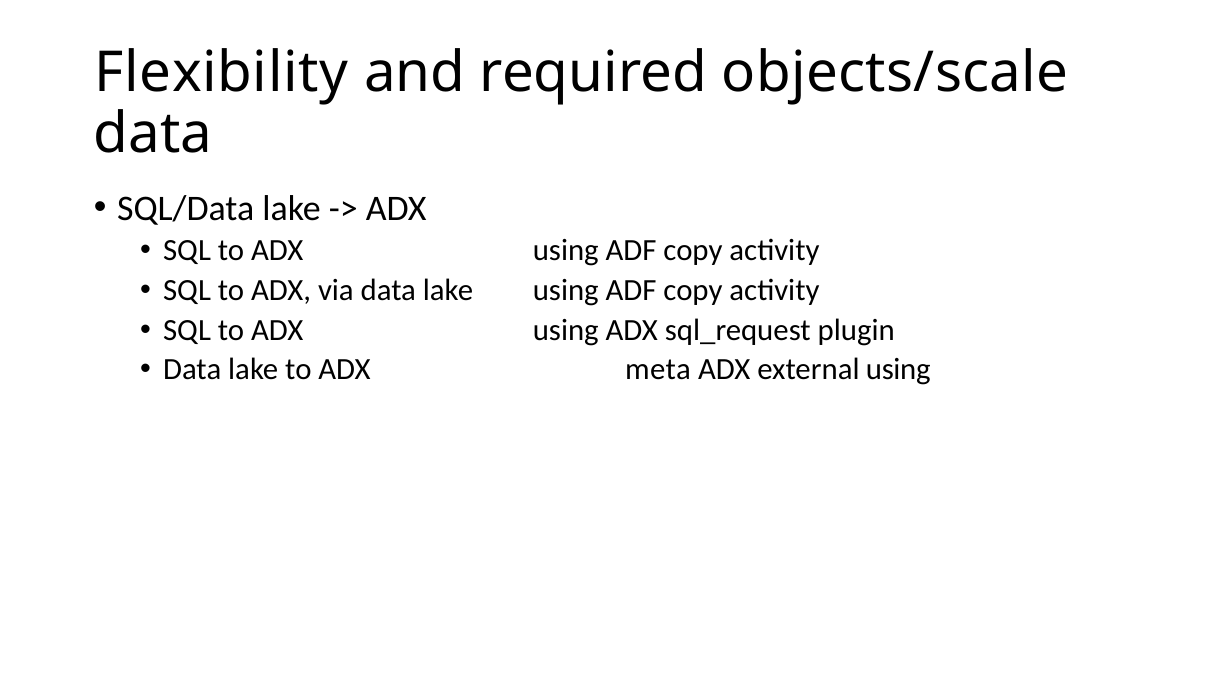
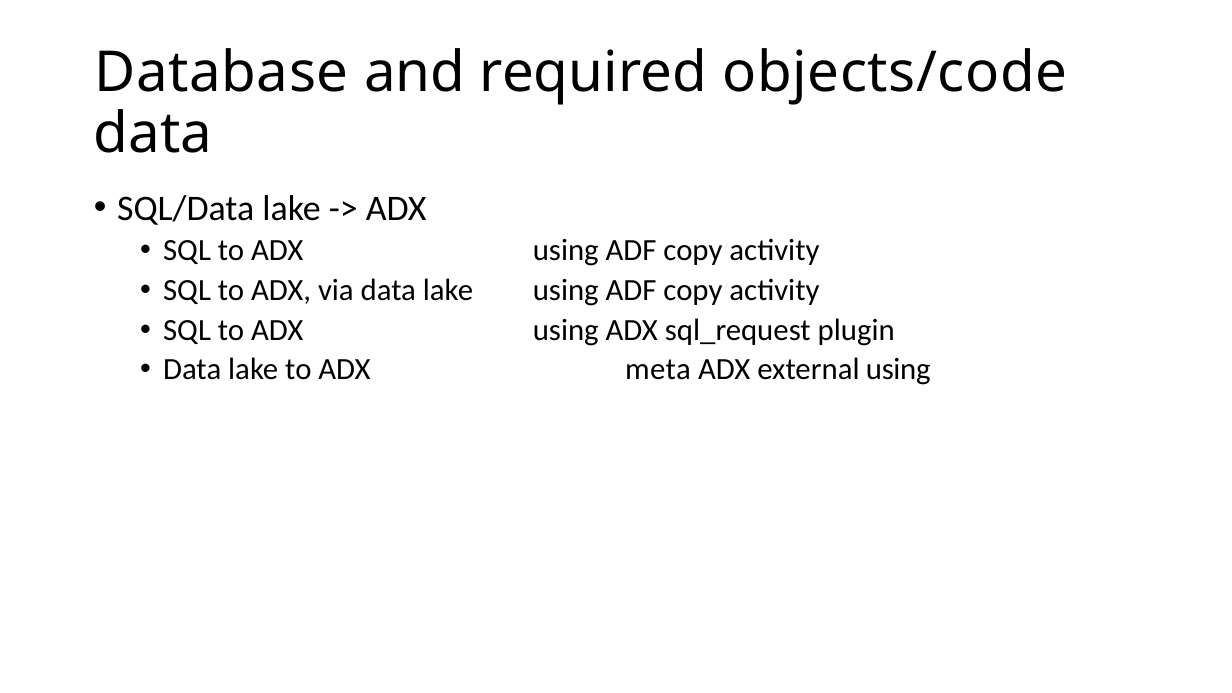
Flexibility: Flexibility -> Database
objects/scale: objects/scale -> objects/code
